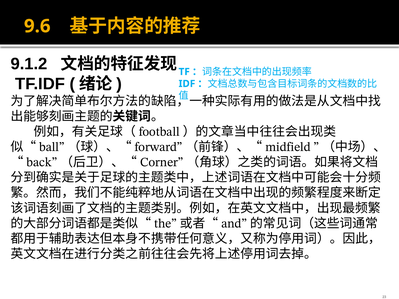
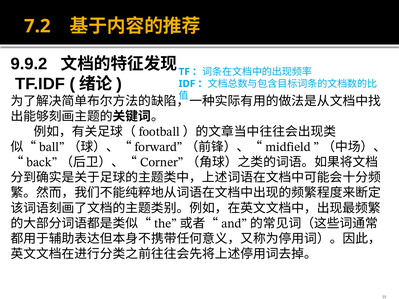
9.6: 9.6 -> 7.2
9.1.2: 9.1.2 -> 9.9.2
